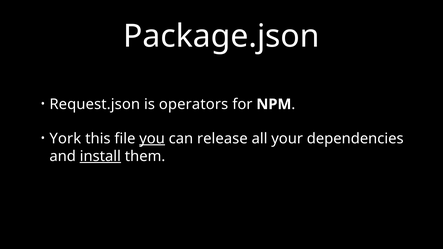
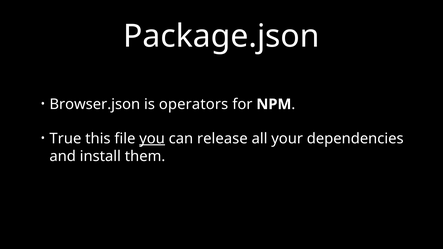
Request.json: Request.json -> Browser.json
York: York -> True
install underline: present -> none
